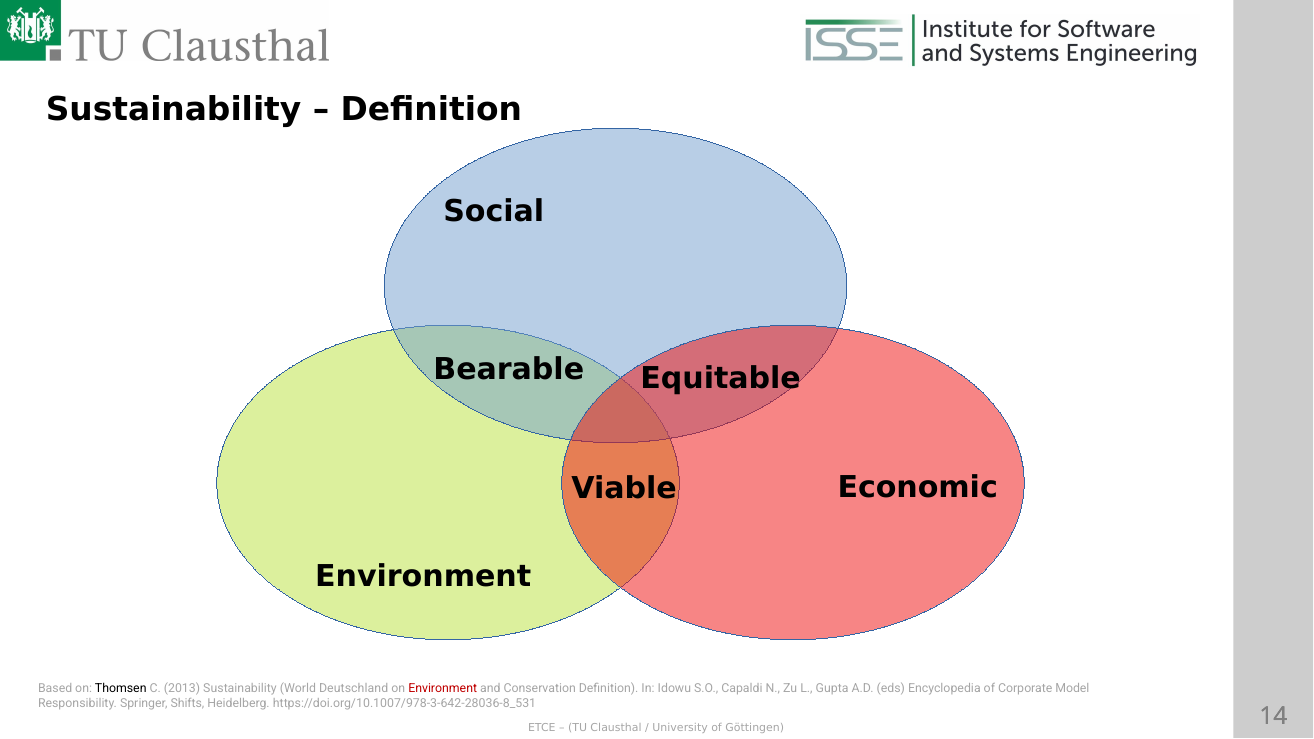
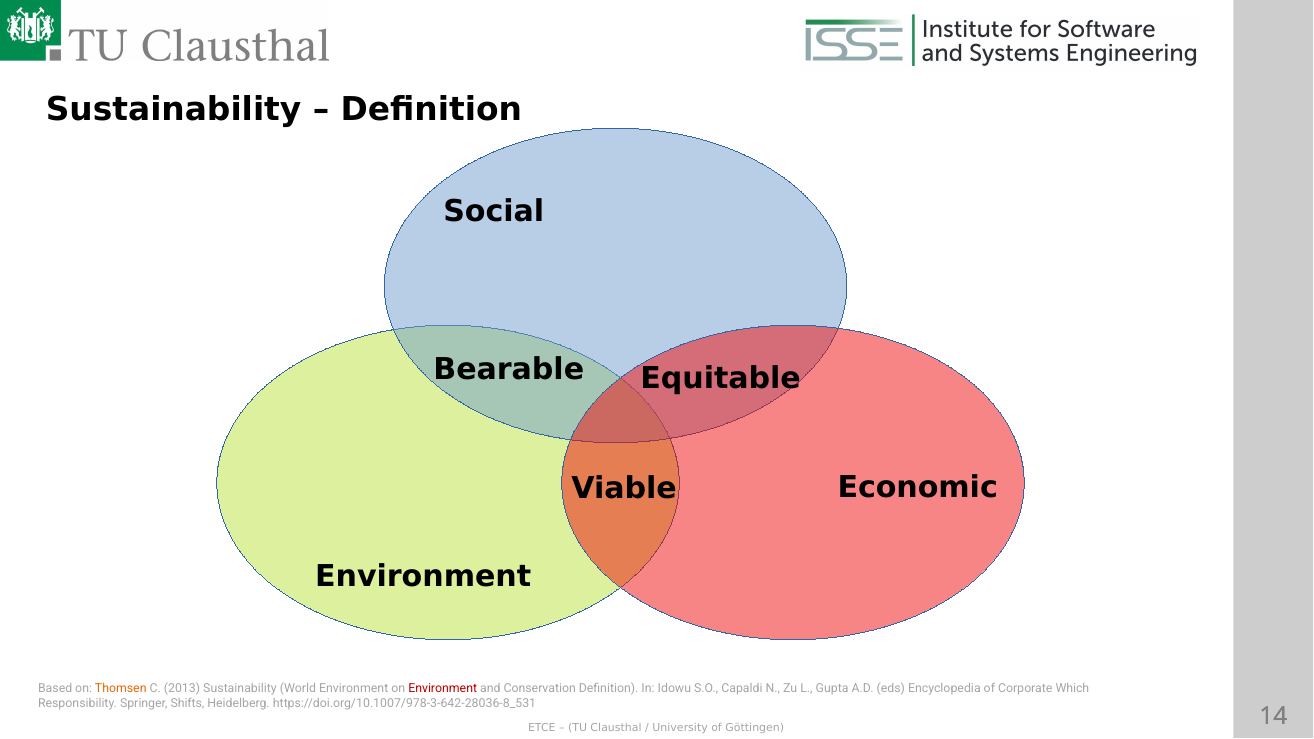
Thomsen colour: black -> orange
World Deutschland: Deutschland -> Environment
Model: Model -> Which
